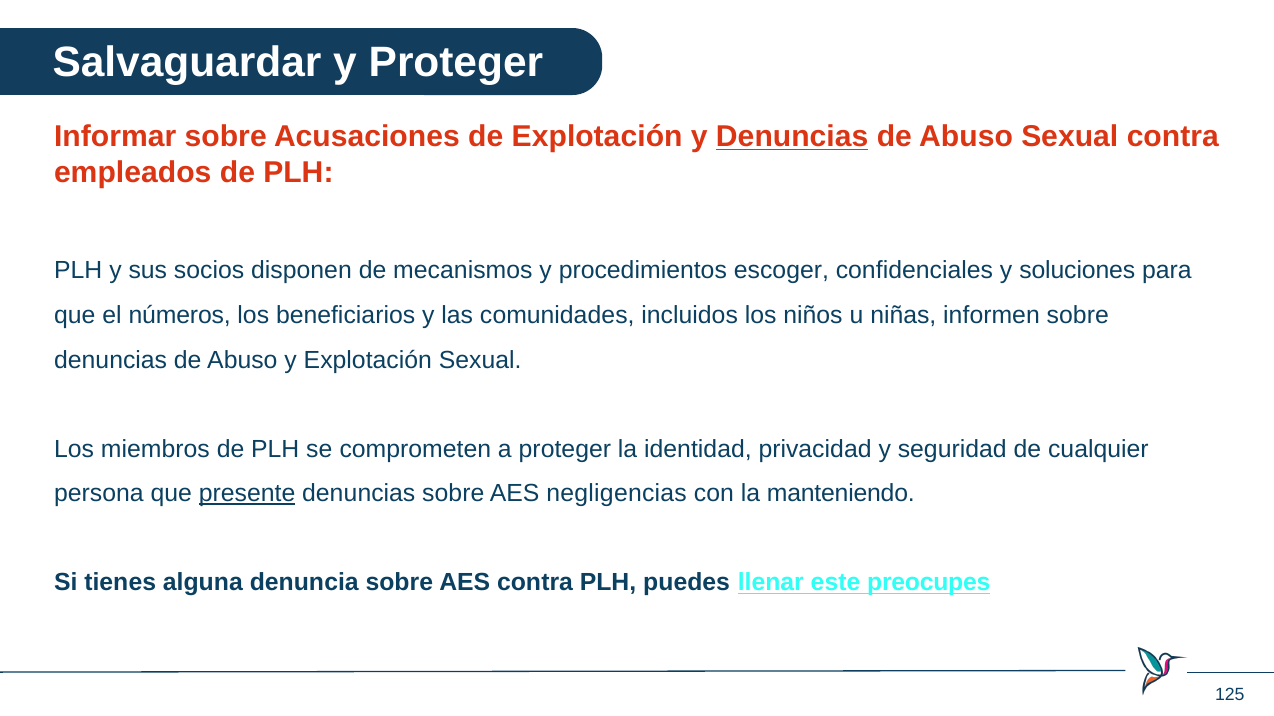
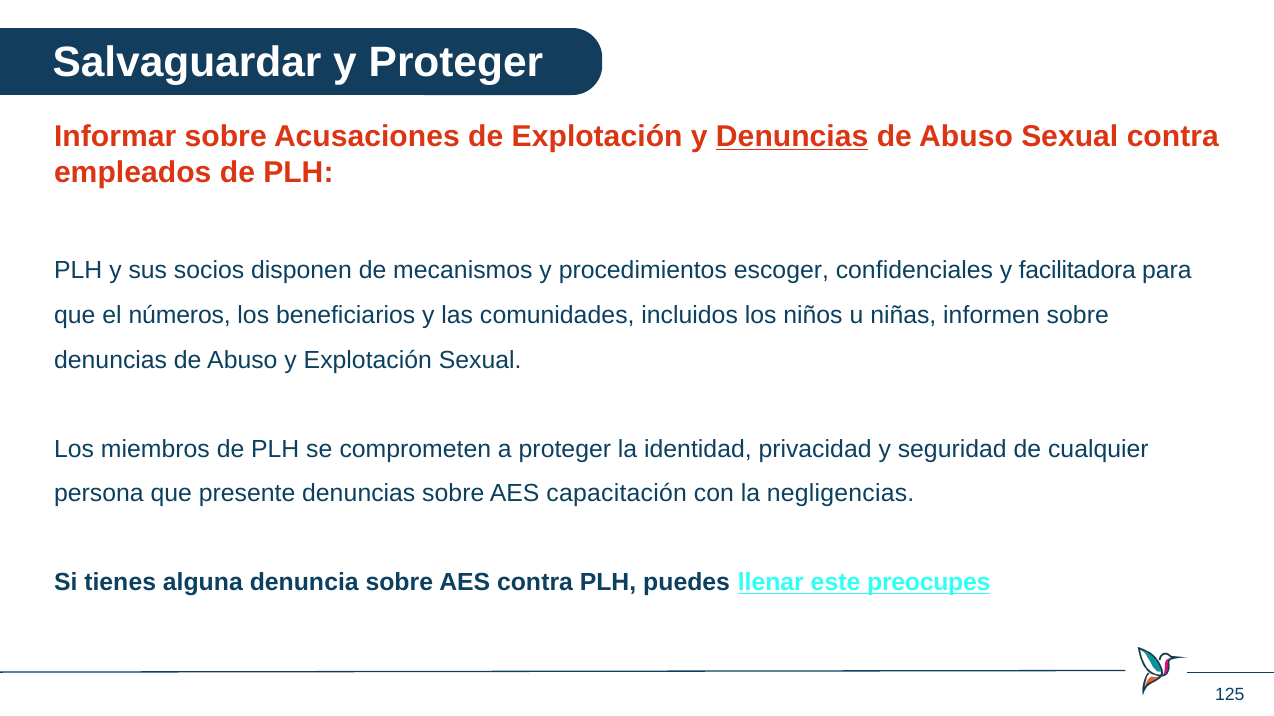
soluciones: soluciones -> facilitadora
presente underline: present -> none
negligencias: negligencias -> capacitación
manteniendo: manteniendo -> negligencias
